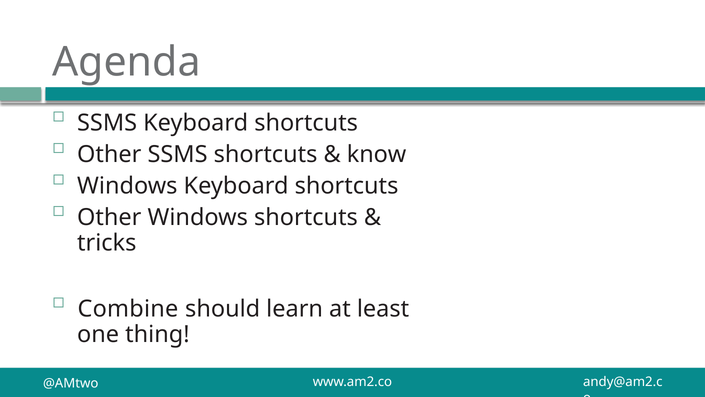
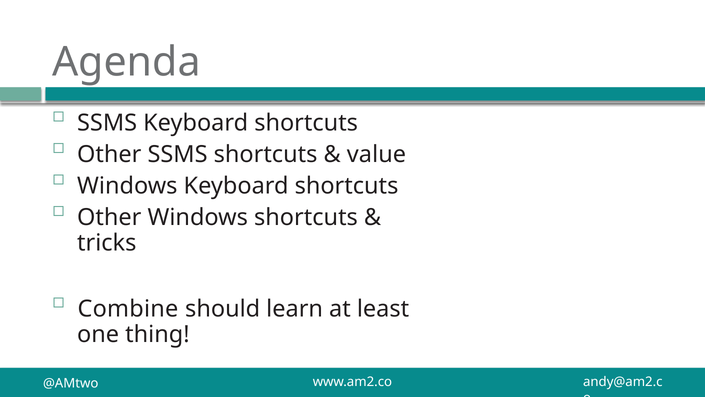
know: know -> value
